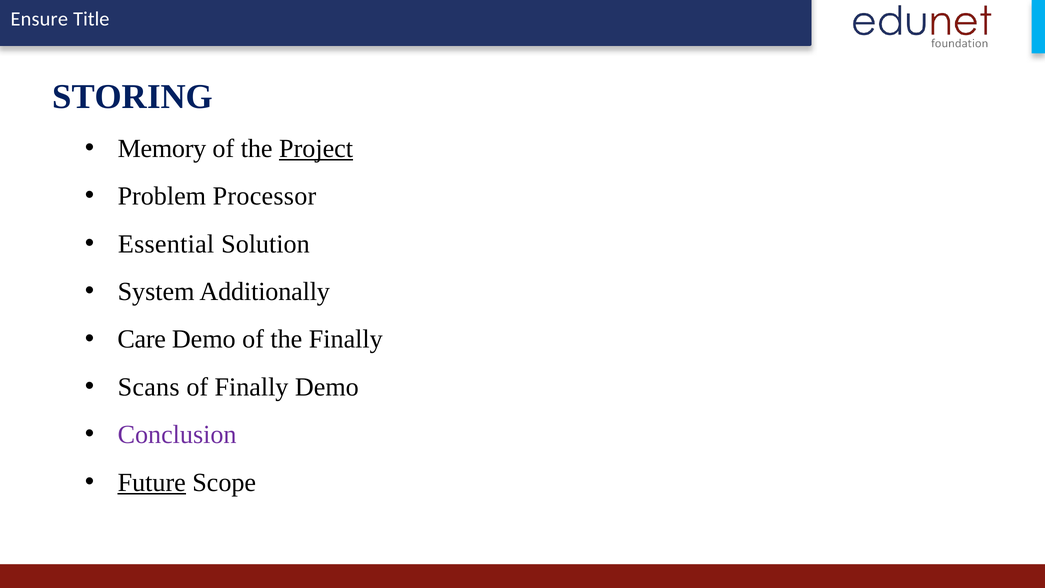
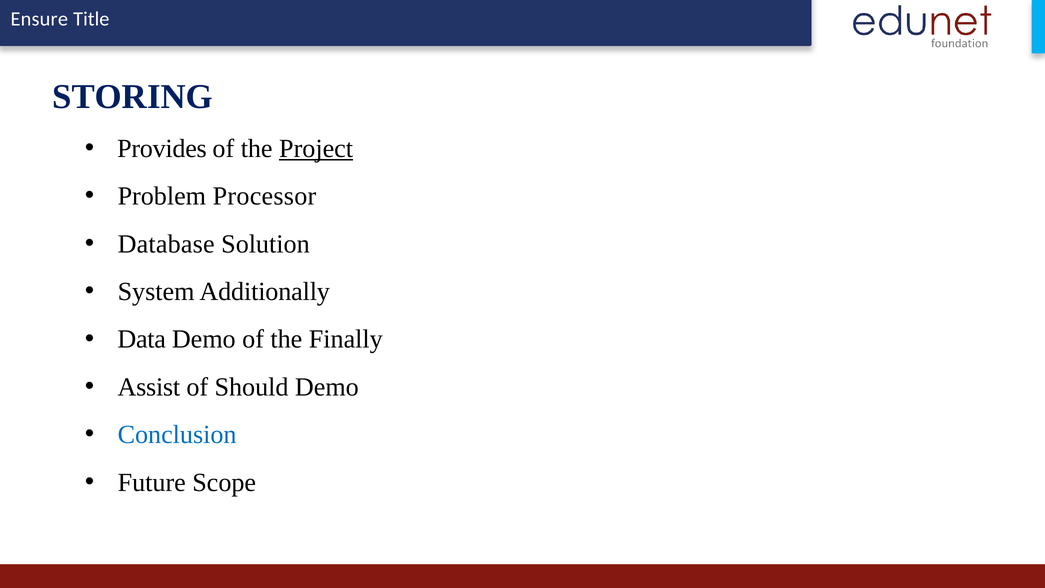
Memory: Memory -> Provides
Essential: Essential -> Database
Care: Care -> Data
Scans: Scans -> Assist
of Finally: Finally -> Should
Conclusion colour: purple -> blue
Future underline: present -> none
